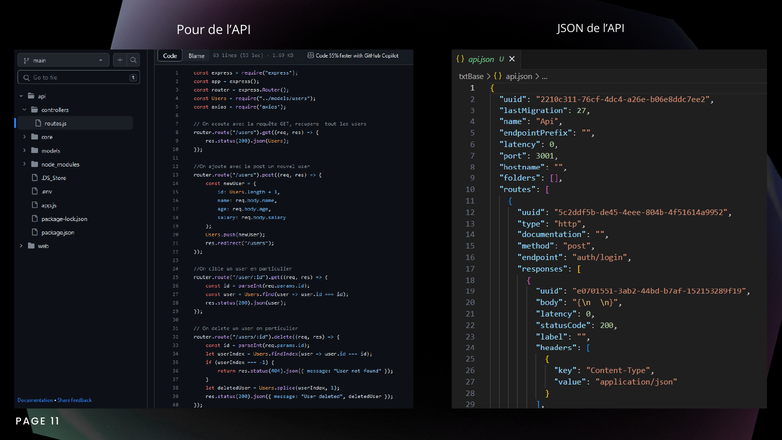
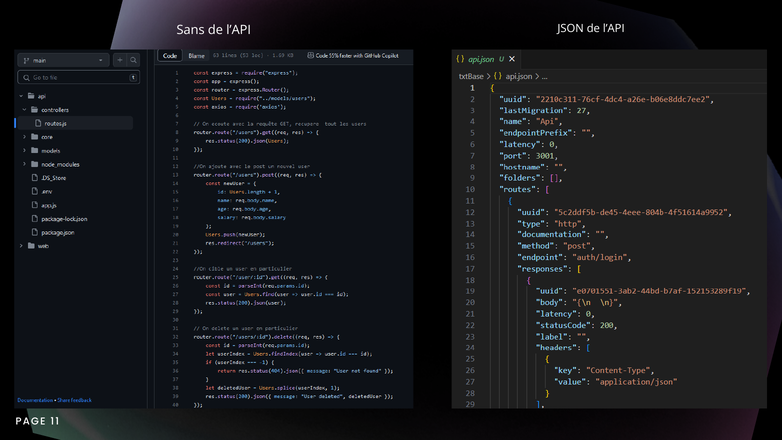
Pour: Pour -> Sans
